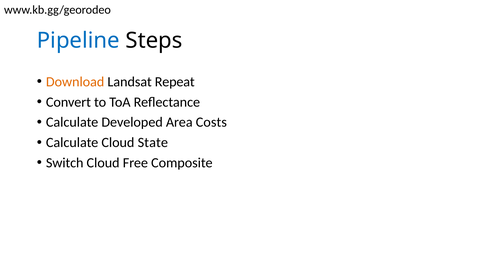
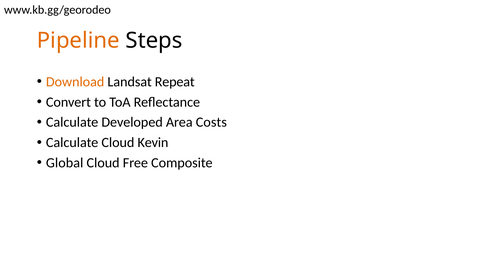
Pipeline colour: blue -> orange
State: State -> Kevin
Switch: Switch -> Global
